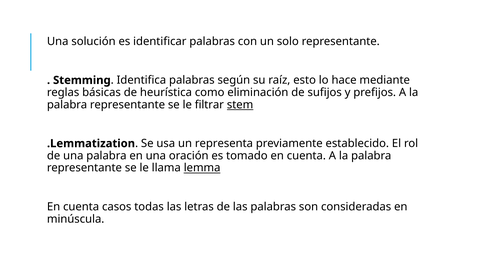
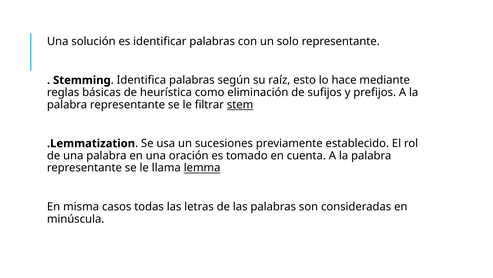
representa: representa -> sucesiones
cuenta at (81, 206): cuenta -> misma
